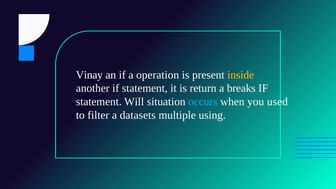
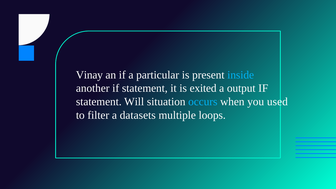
operation: operation -> particular
inside colour: yellow -> light blue
return: return -> exited
breaks: breaks -> output
using: using -> loops
